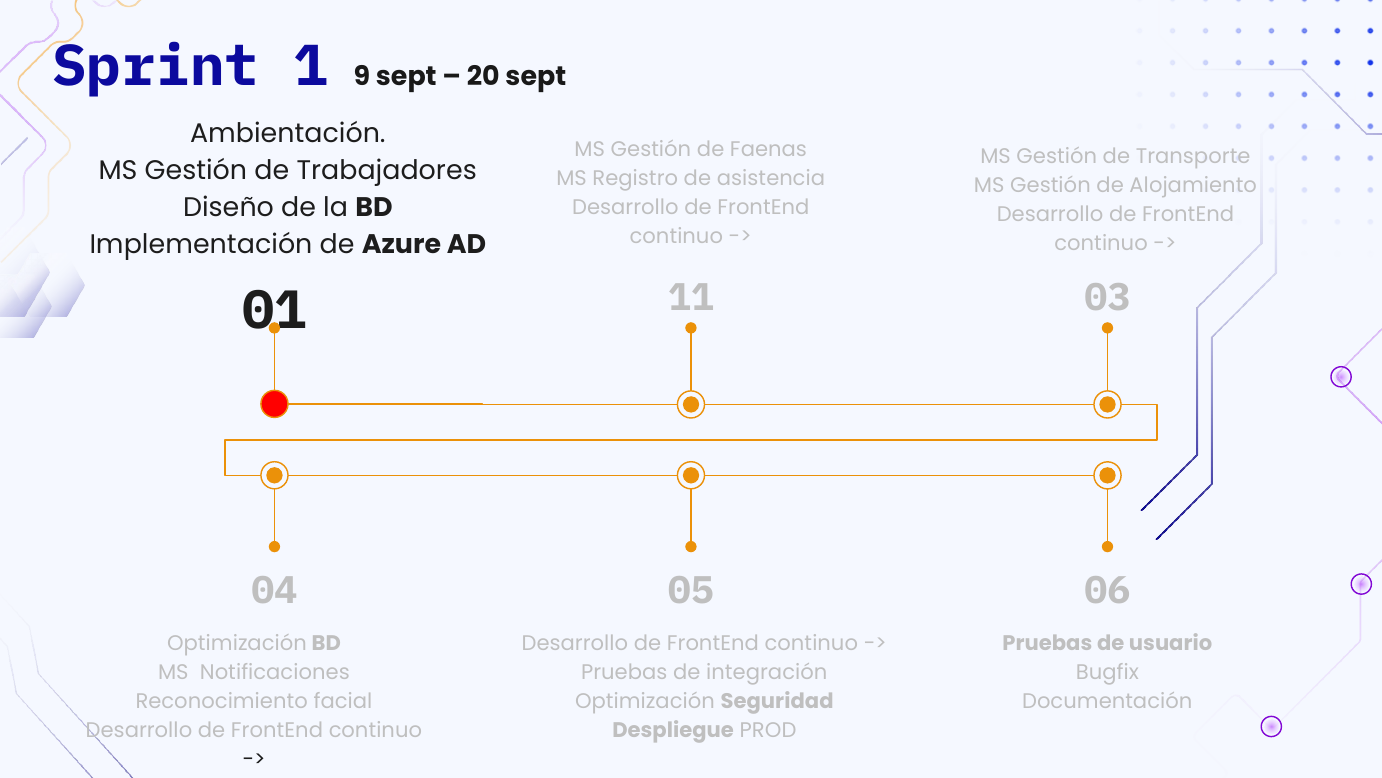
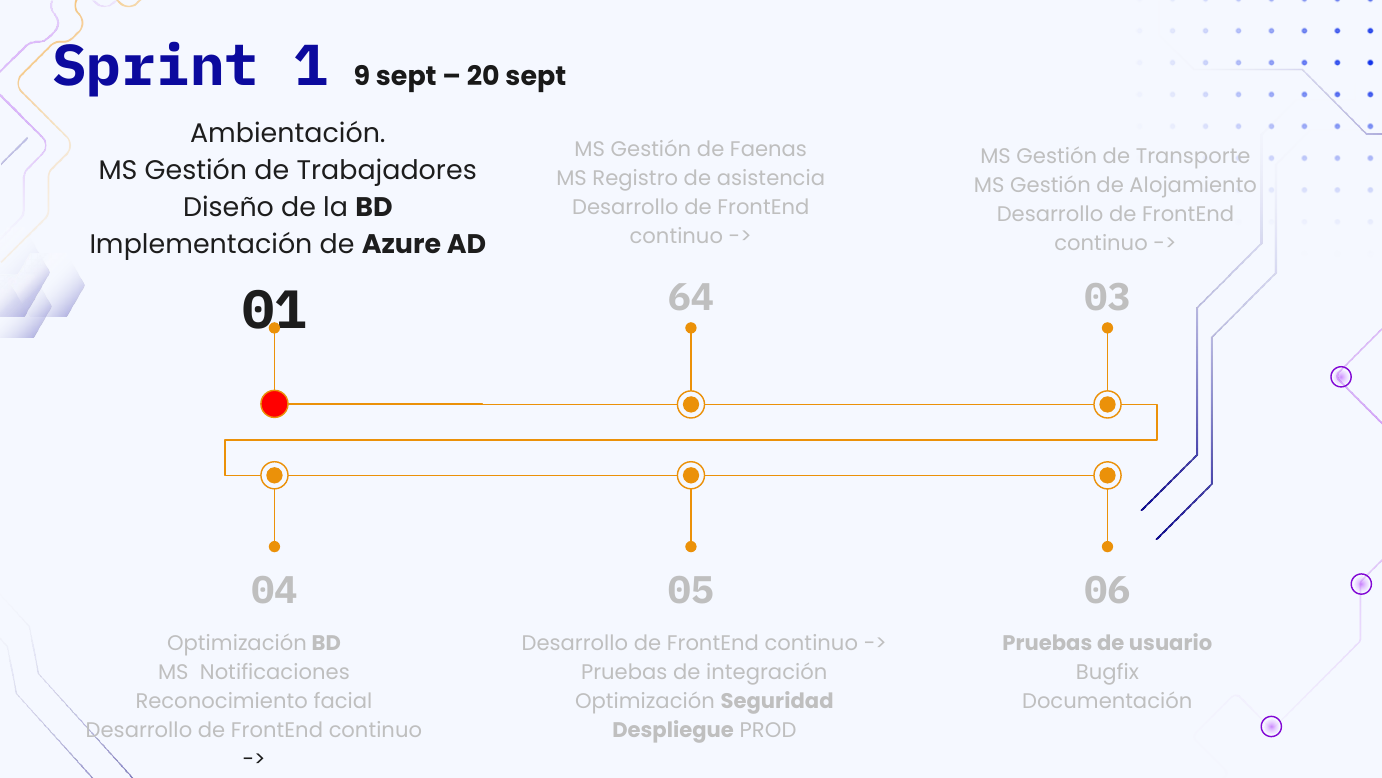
11: 11 -> 64
